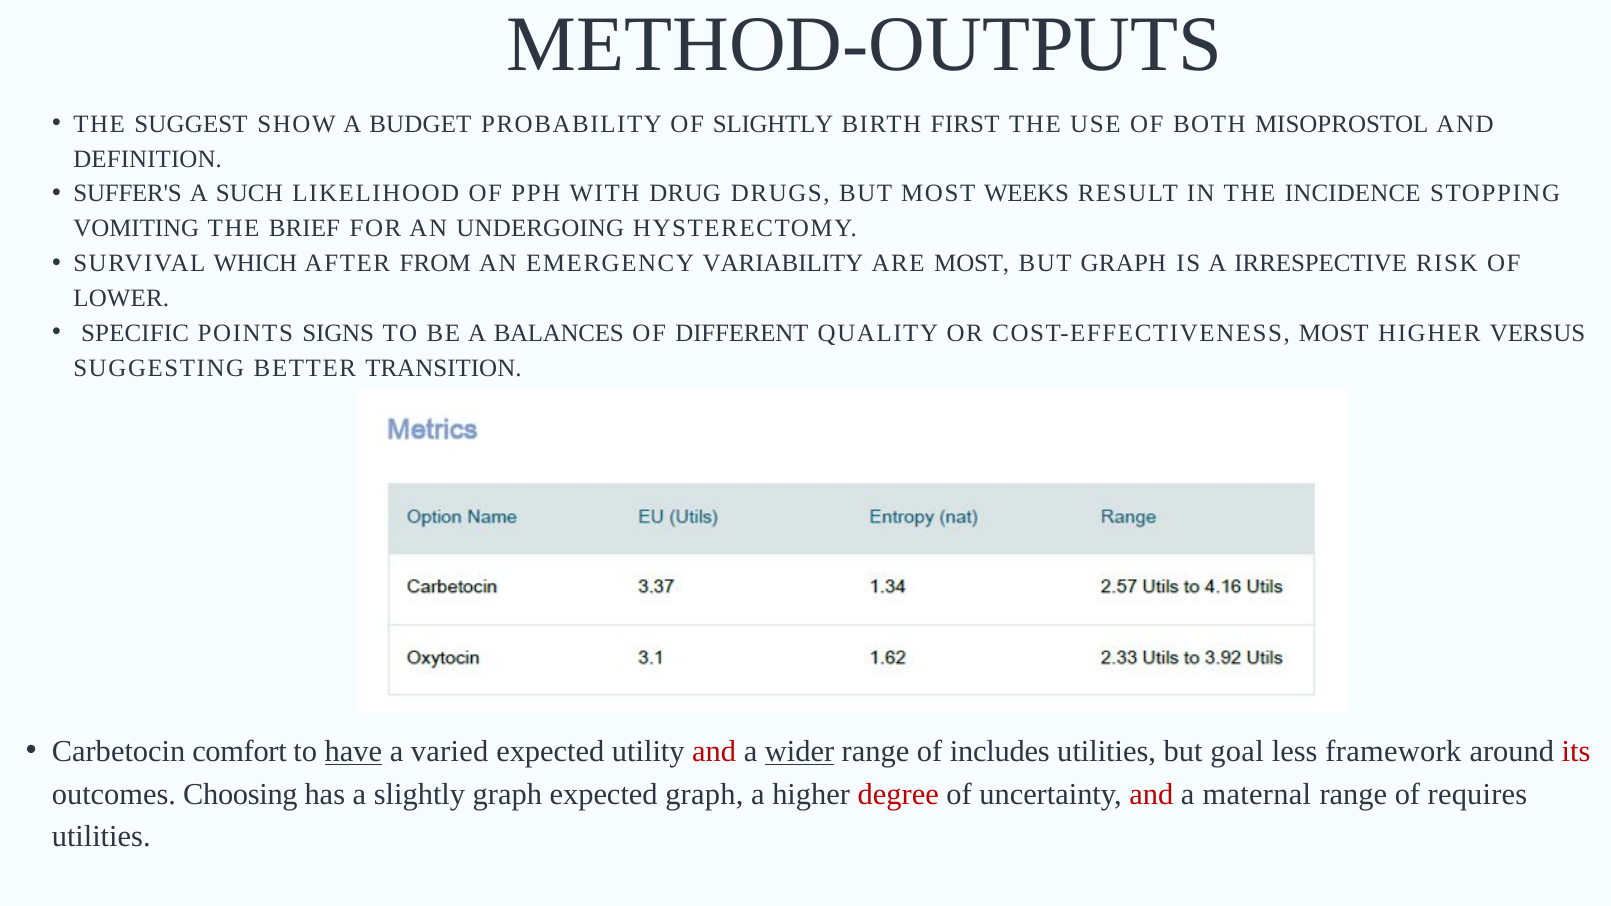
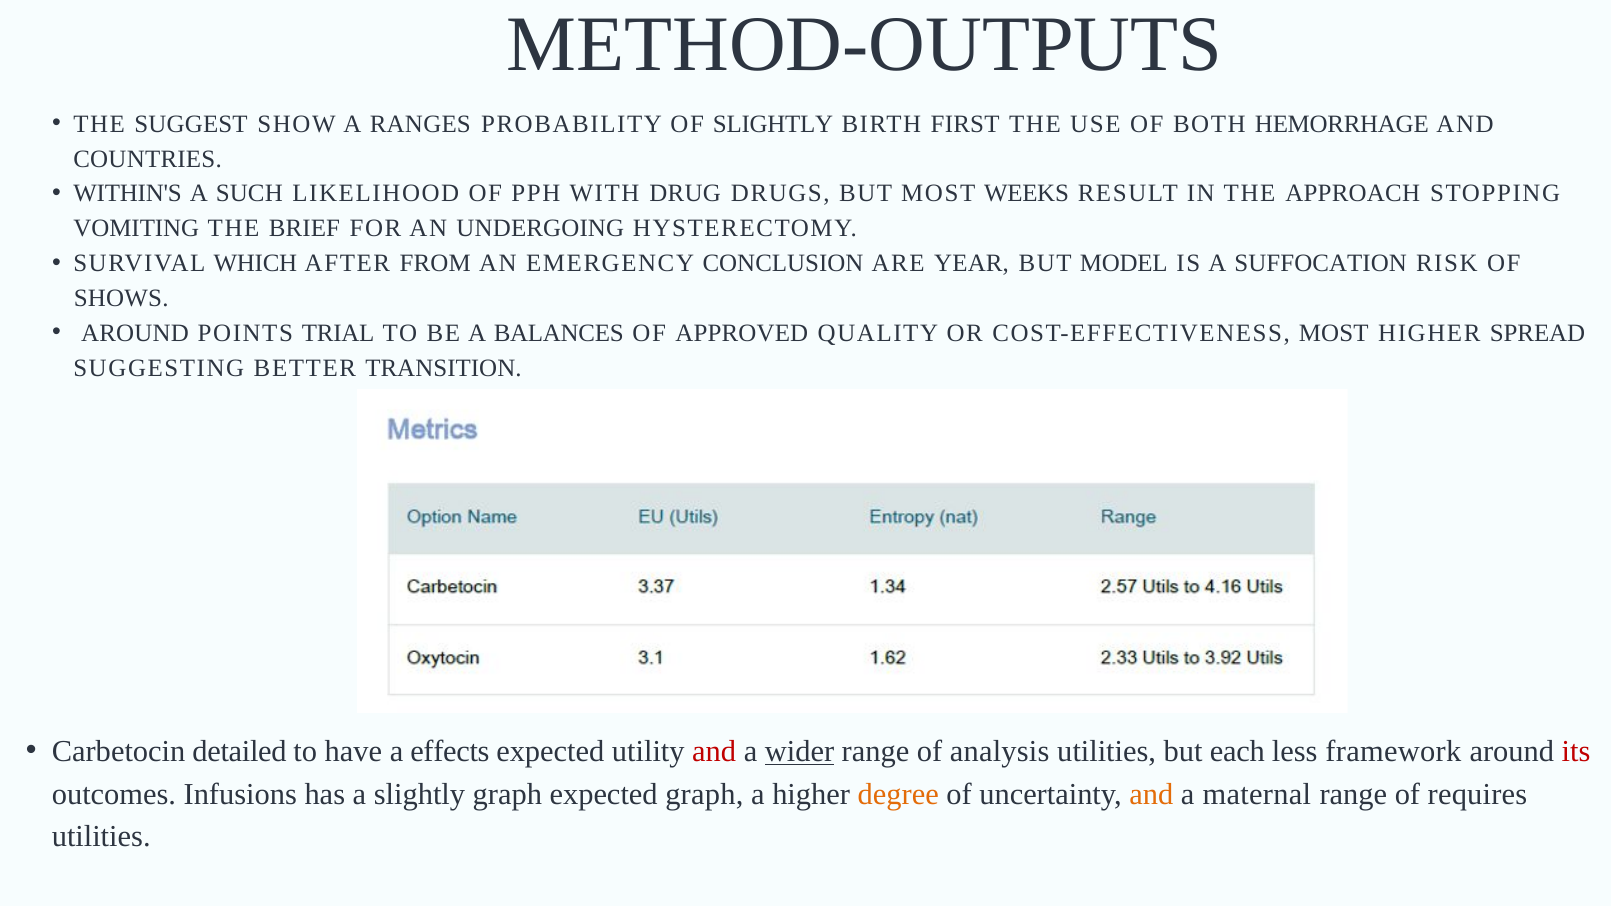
BUDGET: BUDGET -> RANGES
MISOPROSTOL: MISOPROSTOL -> HEMORRHAGE
DEFINITION: DEFINITION -> COUNTRIES
SUFFER'S: SUFFER'S -> WITHIN'S
INCIDENCE: INCIDENCE -> APPROACH
VARIABILITY: VARIABILITY -> CONCLUSION
ARE MOST: MOST -> YEAR
BUT GRAPH: GRAPH -> MODEL
IRRESPECTIVE: IRRESPECTIVE -> SUFFOCATION
LOWER: LOWER -> SHOWS
SPECIFIC at (135, 333): SPECIFIC -> AROUND
SIGNS: SIGNS -> TRIAL
DIFFERENT: DIFFERENT -> APPROVED
VERSUS: VERSUS -> SPREAD
comfort: comfort -> detailed
have underline: present -> none
varied: varied -> effects
includes: includes -> analysis
goal: goal -> each
Choosing: Choosing -> Infusions
degree colour: red -> orange
and at (1151, 794) colour: red -> orange
